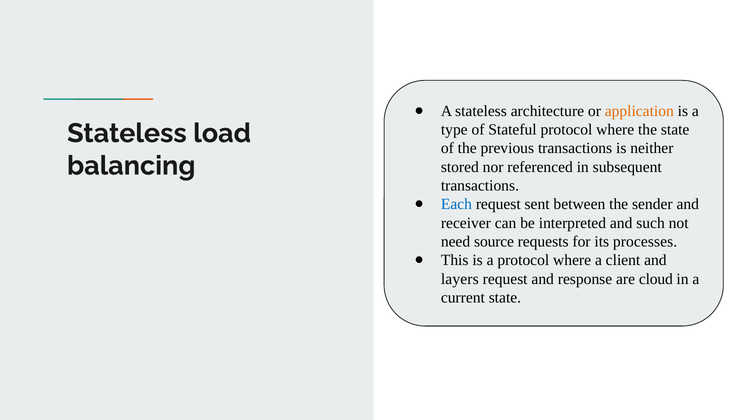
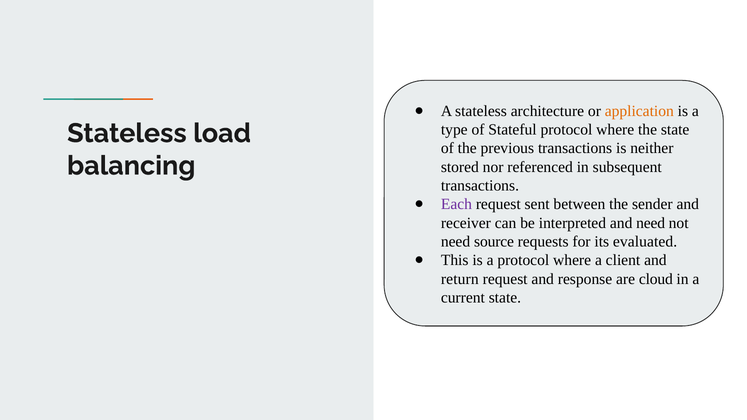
Each colour: blue -> purple
and such: such -> need
processes: processes -> evaluated
layers: layers -> return
